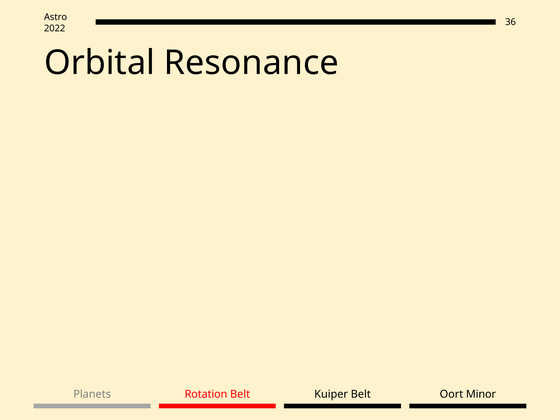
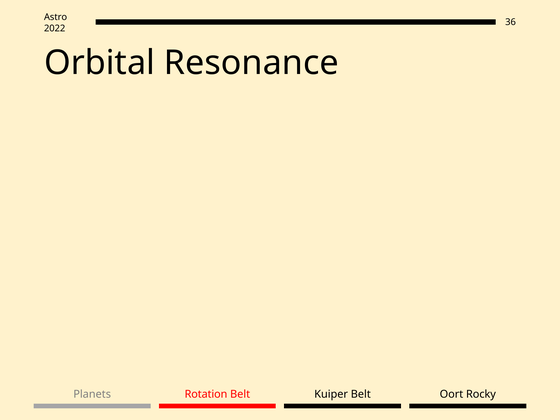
Minor: Minor -> Rocky
